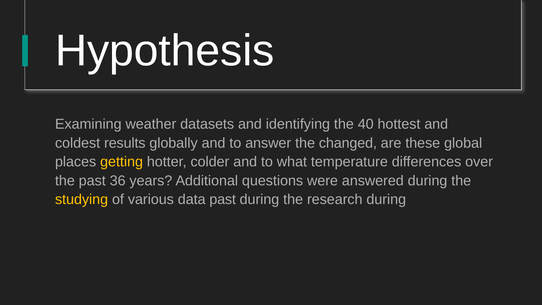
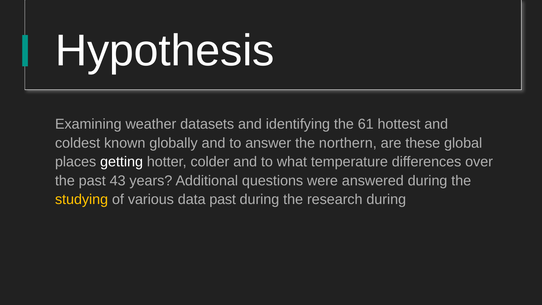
40: 40 -> 61
results: results -> known
changed: changed -> northern
getting colour: yellow -> white
36: 36 -> 43
